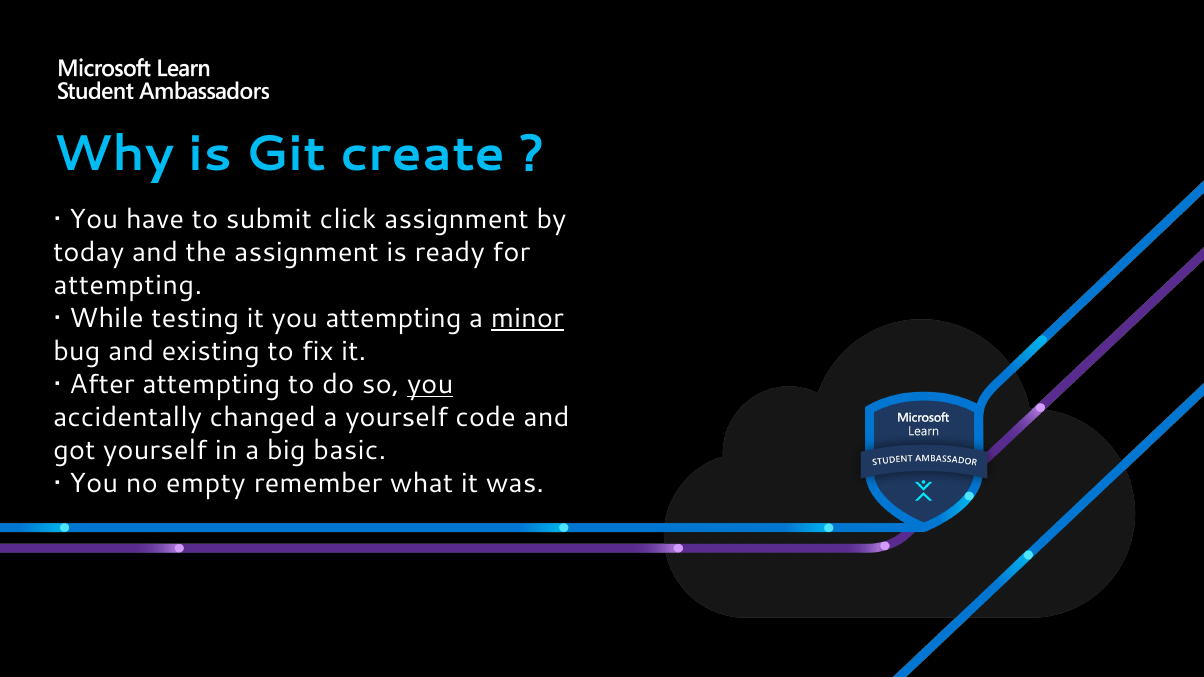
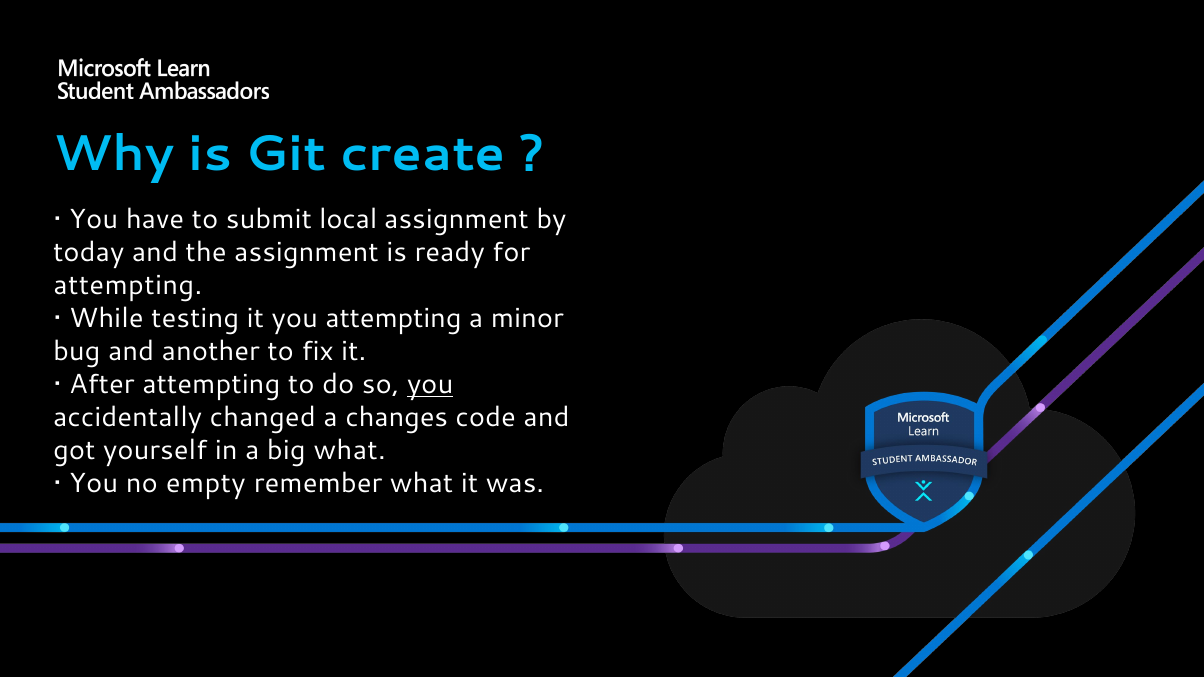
click: click -> local
minor underline: present -> none
existing: existing -> another
a yourself: yourself -> changes
big basic: basic -> what
